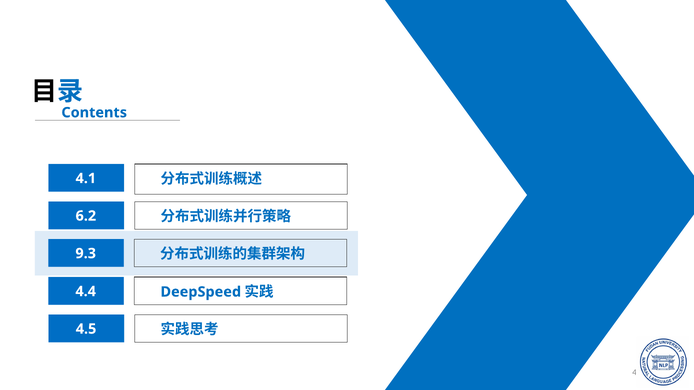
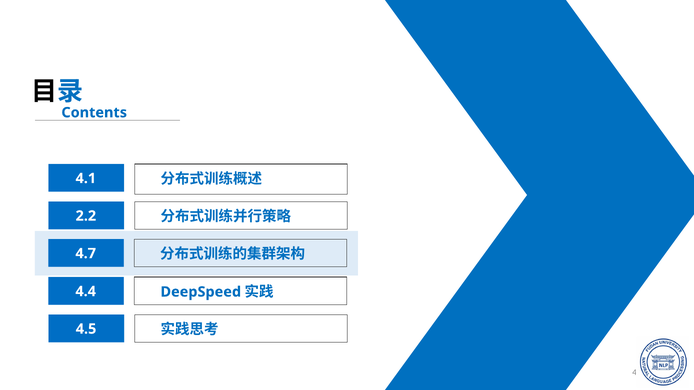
6.2: 6.2 -> 2.2
9.3: 9.3 -> 4.7
